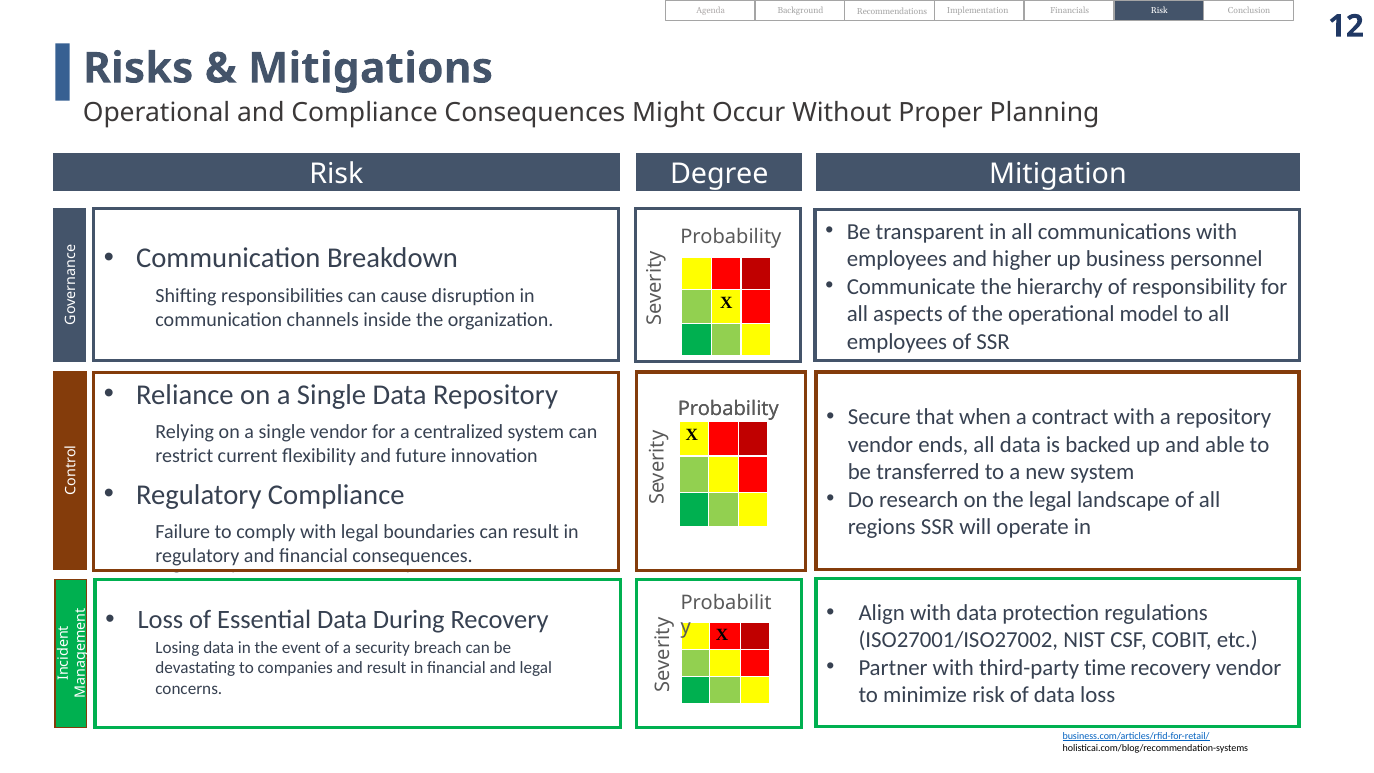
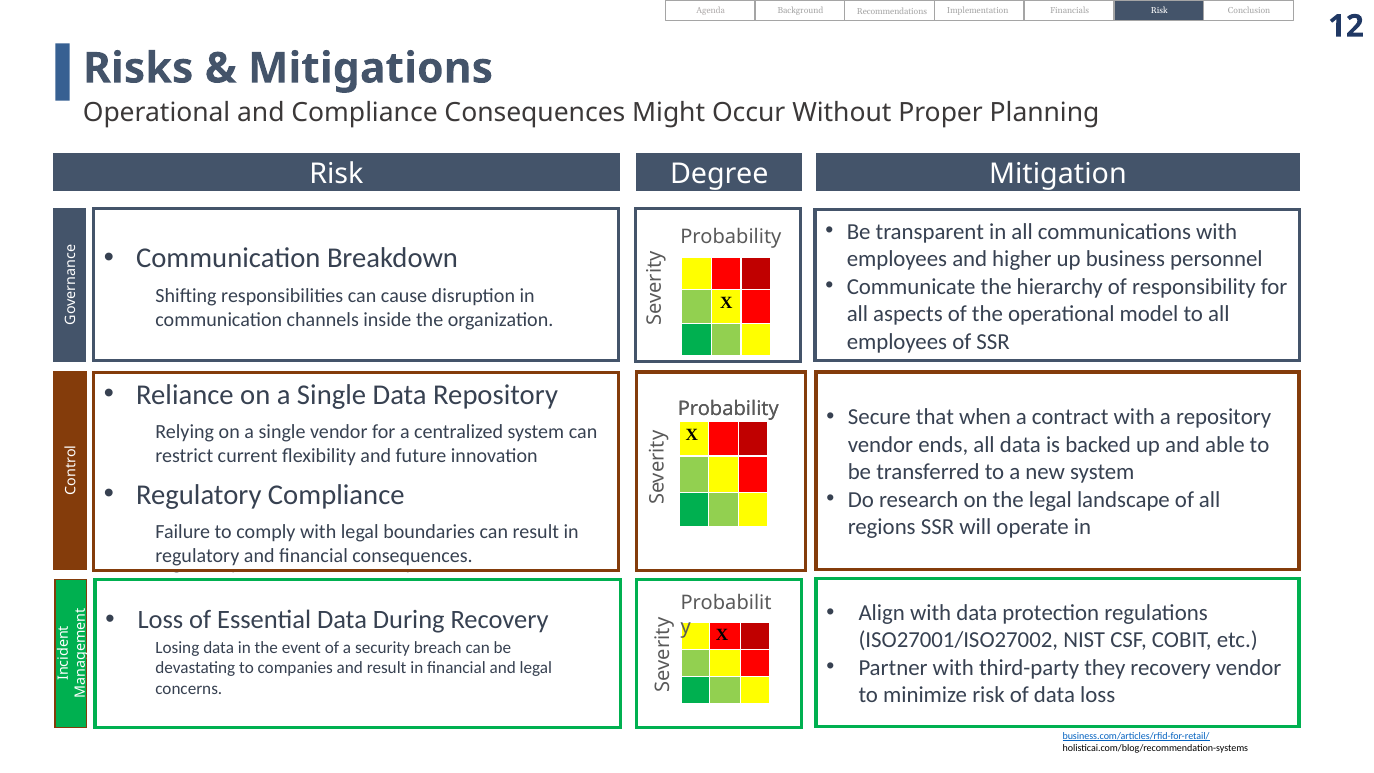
time: time -> they
